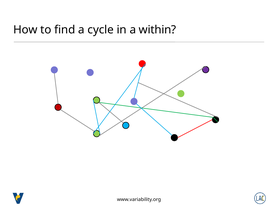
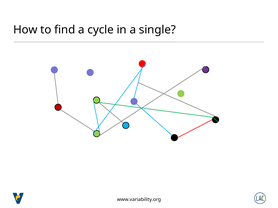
within: within -> single
